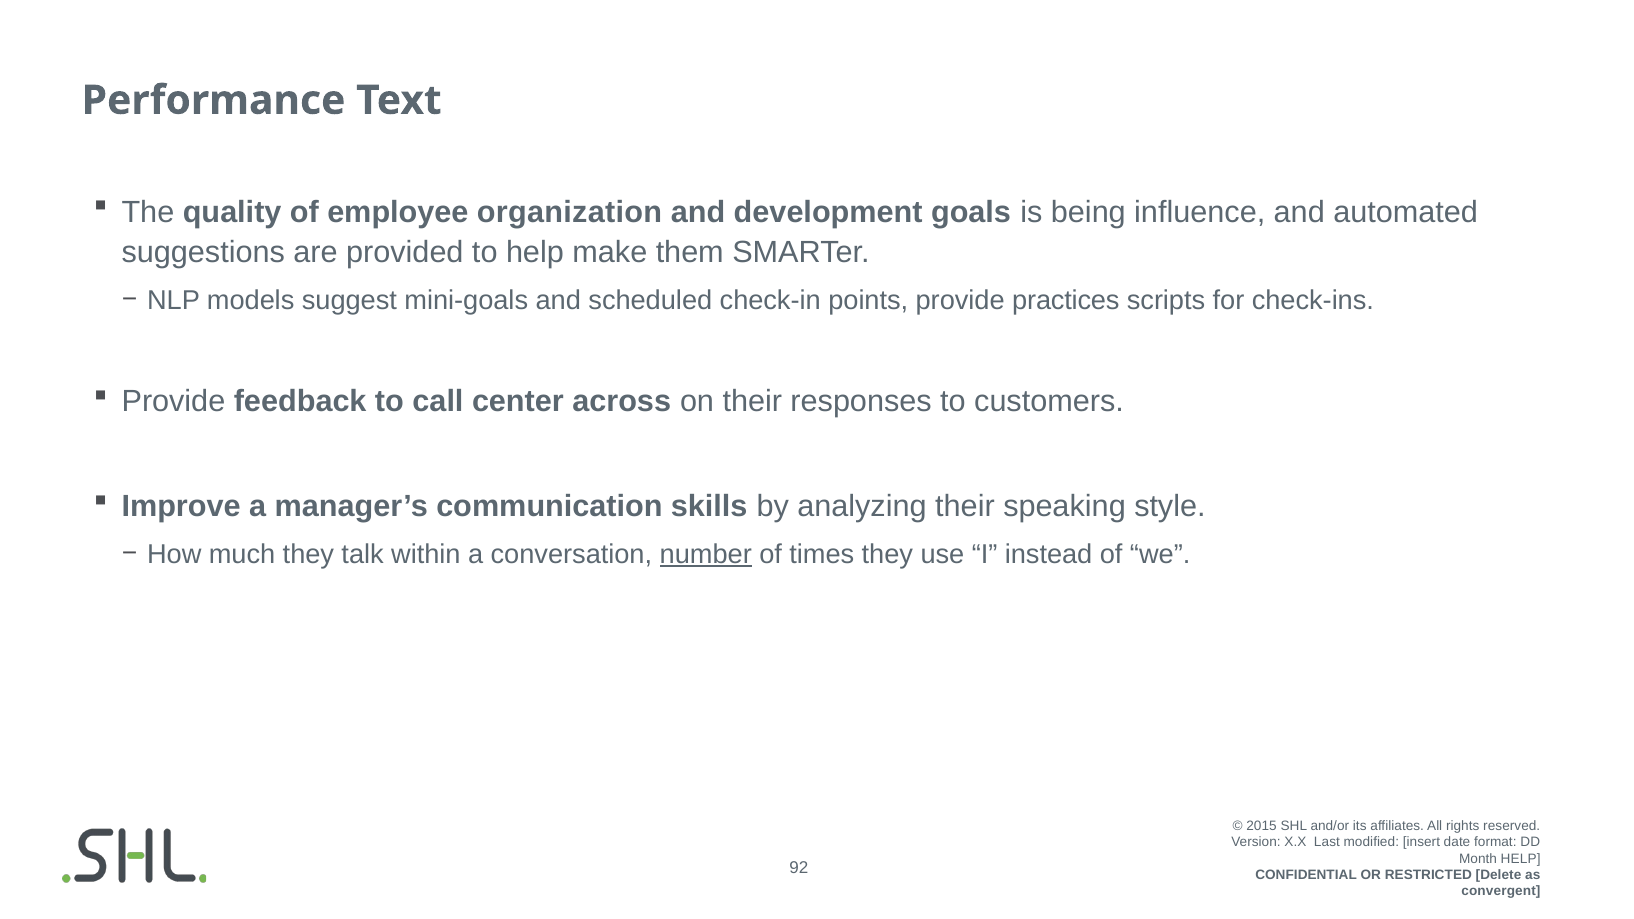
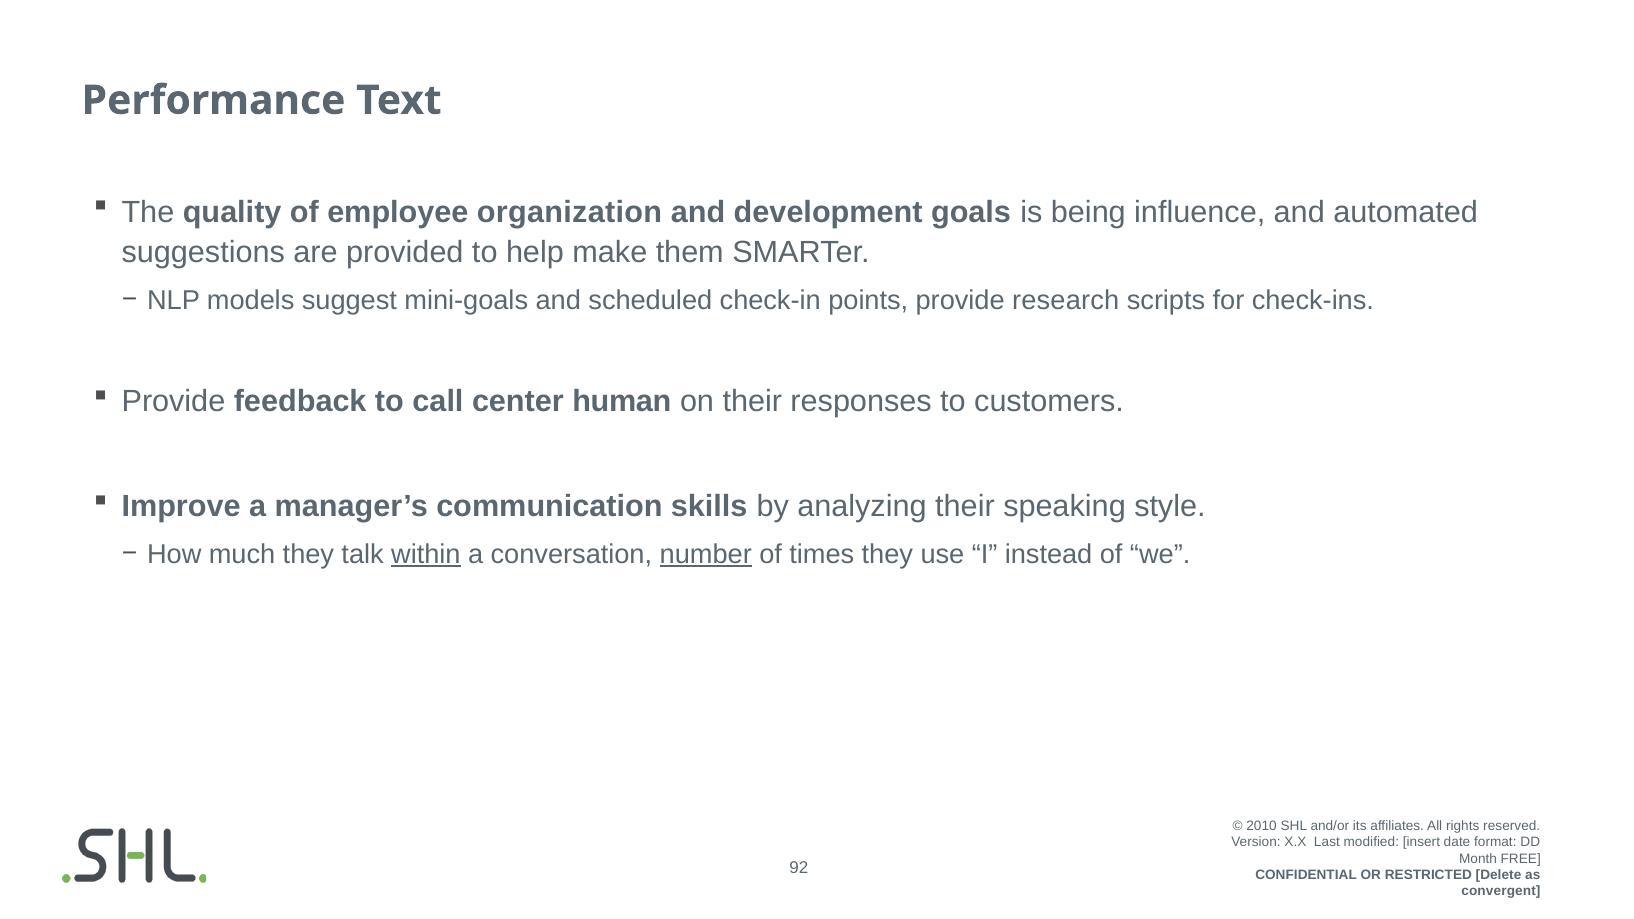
practices: practices -> research
across: across -> human
within underline: none -> present
2015: 2015 -> 2010
Month HELP: HELP -> FREE
